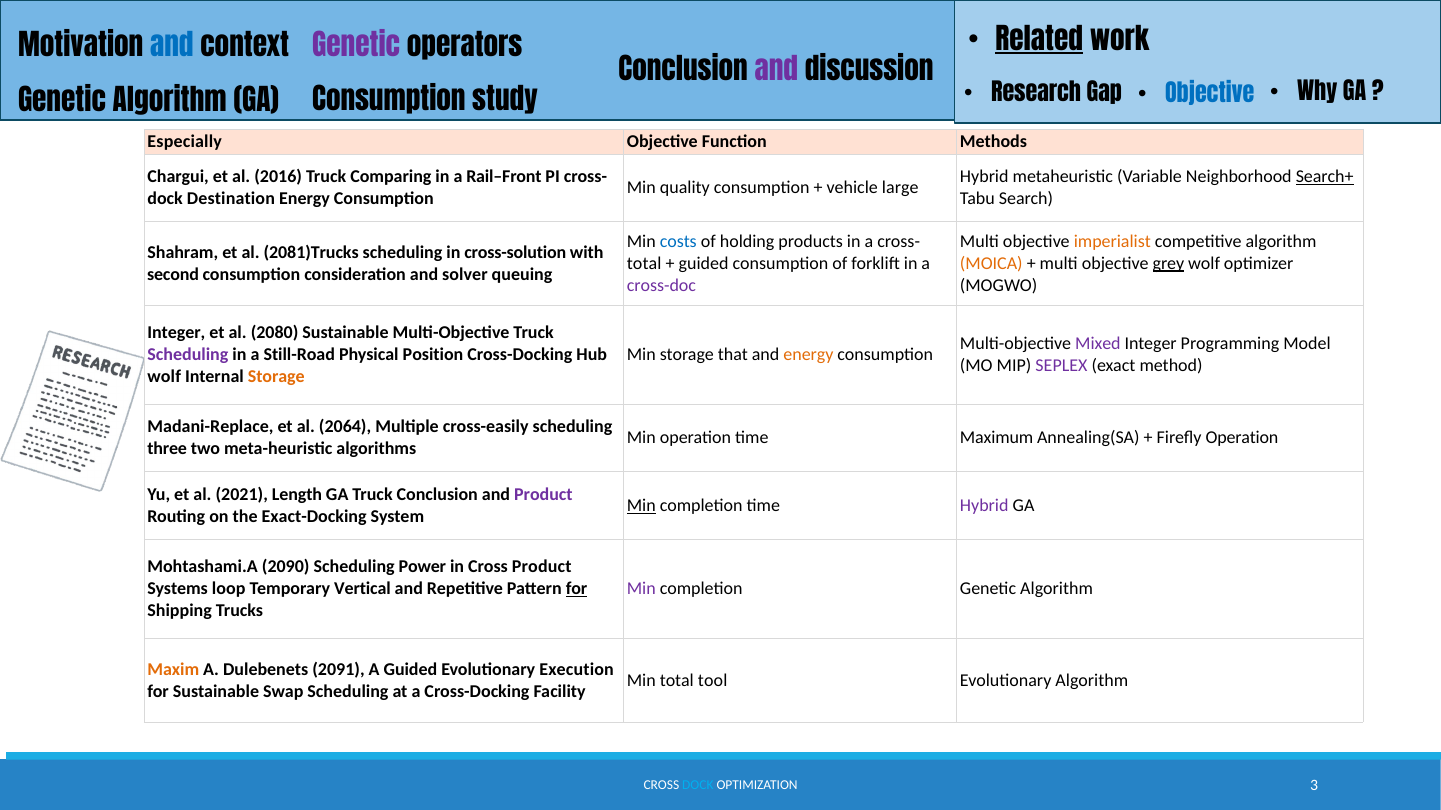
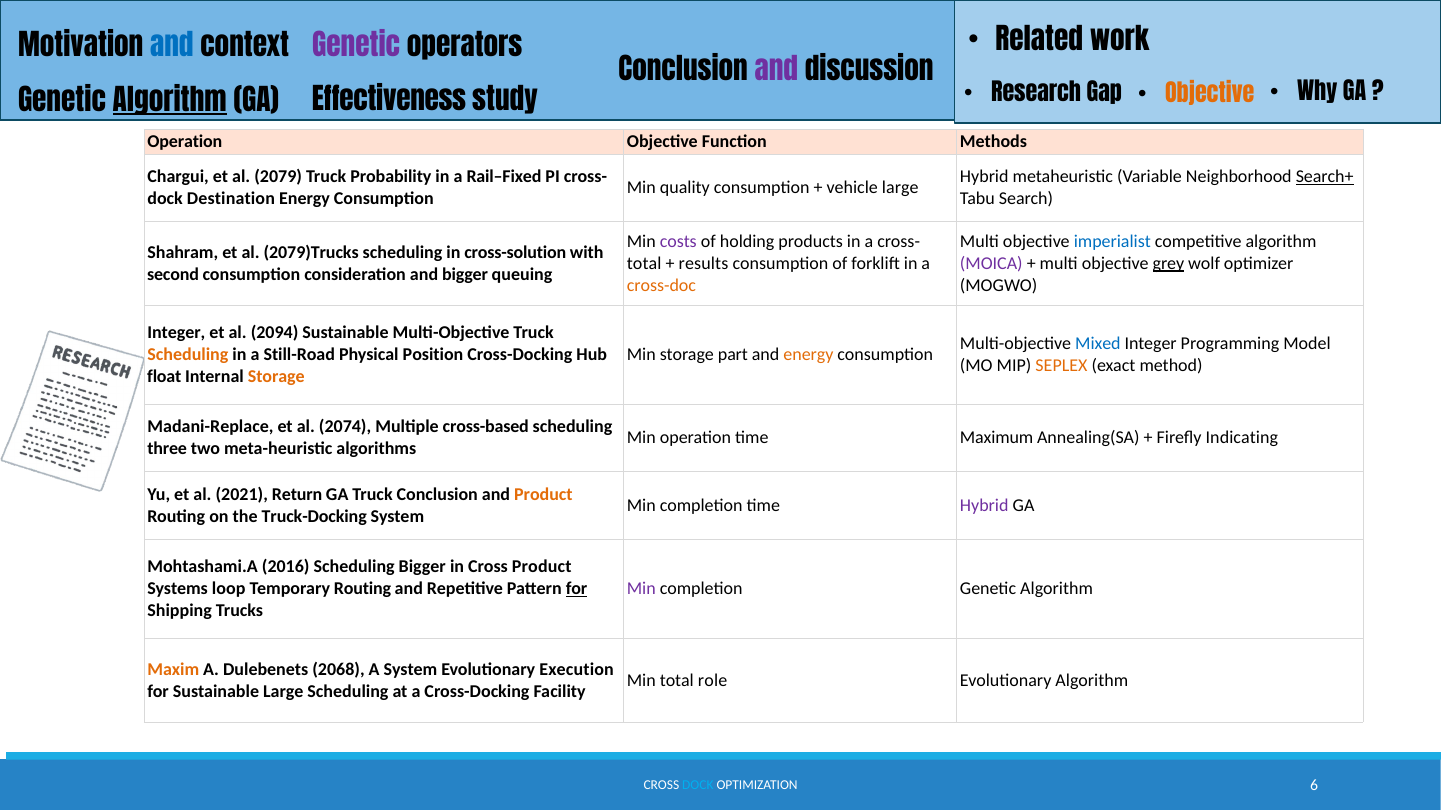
Related underline: present -> none
Objective at (1210, 95) colour: blue -> orange
Algorithm at (170, 102) underline: none -> present
GA Consumption: Consumption -> Effectiveness
Especially at (185, 142): Especially -> Operation
2016: 2016 -> 2079
Comparing: Comparing -> Probability
Rail–Front: Rail–Front -> Rail–Fixed
costs colour: blue -> purple
imperialist colour: orange -> blue
2081)Trucks: 2081)Trucks -> 2079)Trucks
guided at (704, 263): guided -> results
MOICA colour: orange -> purple
and solver: solver -> bigger
cross-doc colour: purple -> orange
2080: 2080 -> 2094
Mixed colour: purple -> blue
Scheduling at (188, 355) colour: purple -> orange
that: that -> part
SEPLEX colour: purple -> orange
wolf at (164, 377): wolf -> float
2064: 2064 -> 2074
cross-easily: cross-easily -> cross-based
Firefly Operation: Operation -> Indicating
Length: Length -> Return
Product at (543, 495) colour: purple -> orange
Min at (641, 506) underline: present -> none
Exact-Docking: Exact-Docking -> Truck-Docking
2090: 2090 -> 2016
Scheduling Power: Power -> Bigger
Temporary Vertical: Vertical -> Routing
2091: 2091 -> 2068
A Guided: Guided -> System
tool: tool -> role
Sustainable Swap: Swap -> Large
3: 3 -> 6
